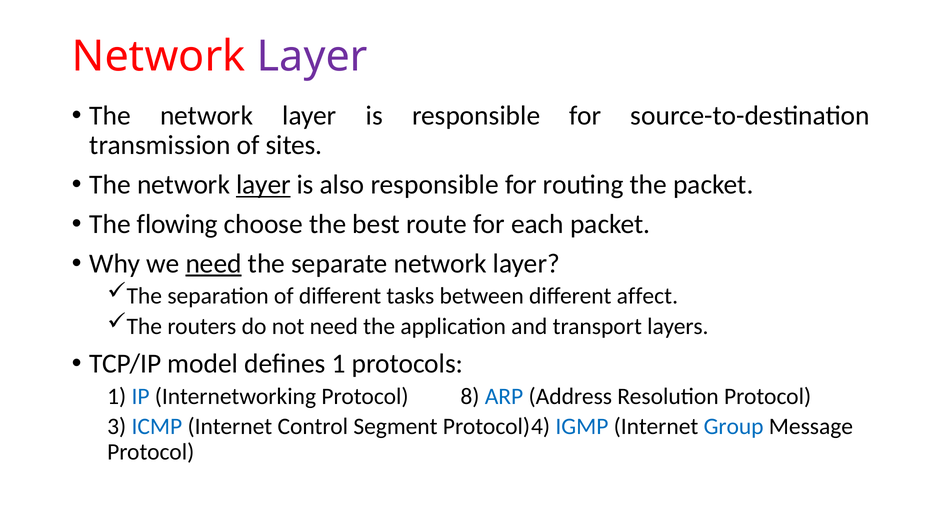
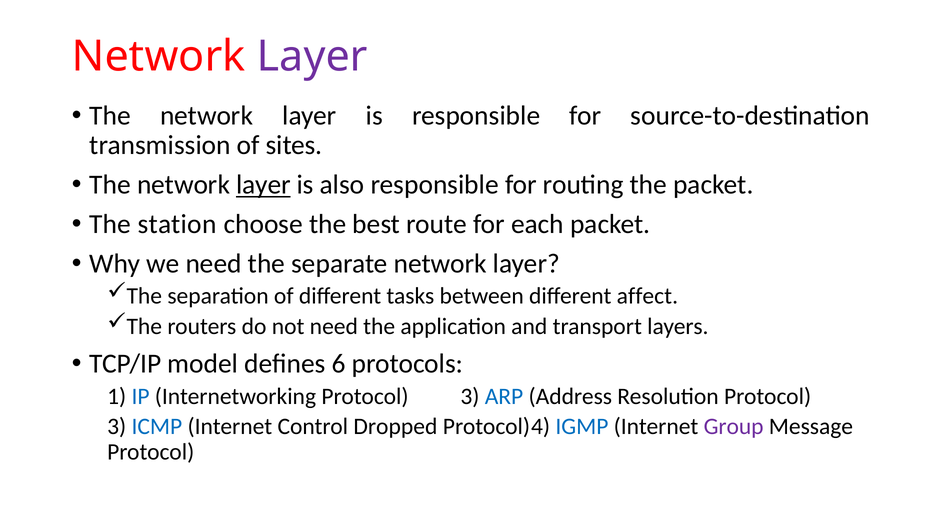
flowing: flowing -> station
need at (214, 264) underline: present -> none
defines 1: 1 -> 6
Internetworking Protocol 8: 8 -> 3
Segment: Segment -> Dropped
Group colour: blue -> purple
